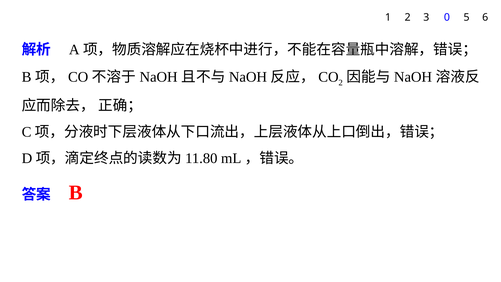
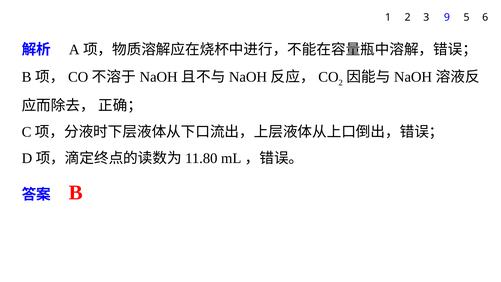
0: 0 -> 9
